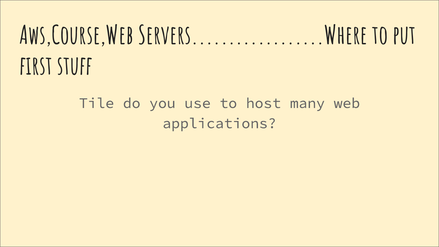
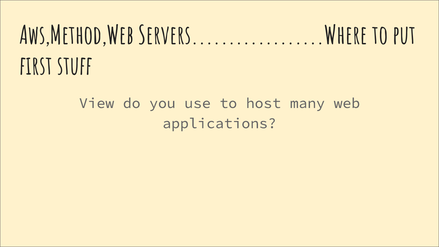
Aws,Course,Web: Aws,Course,Web -> Aws,Method,Web
Tile: Tile -> View
